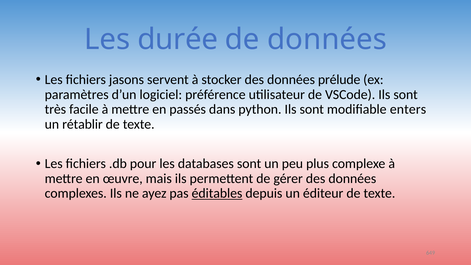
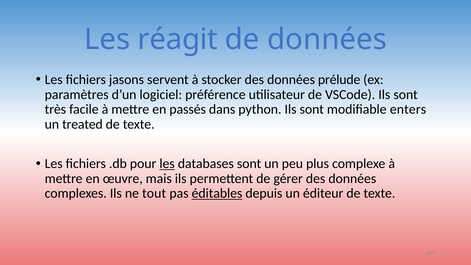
durée: durée -> réagit
rétablir: rétablir -> treated
les at (167, 164) underline: none -> present
ayez: ayez -> tout
